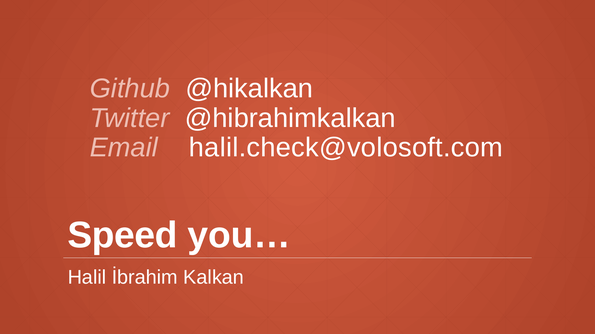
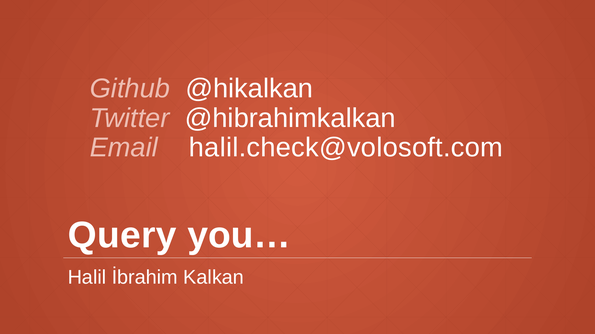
Speed: Speed -> Query
